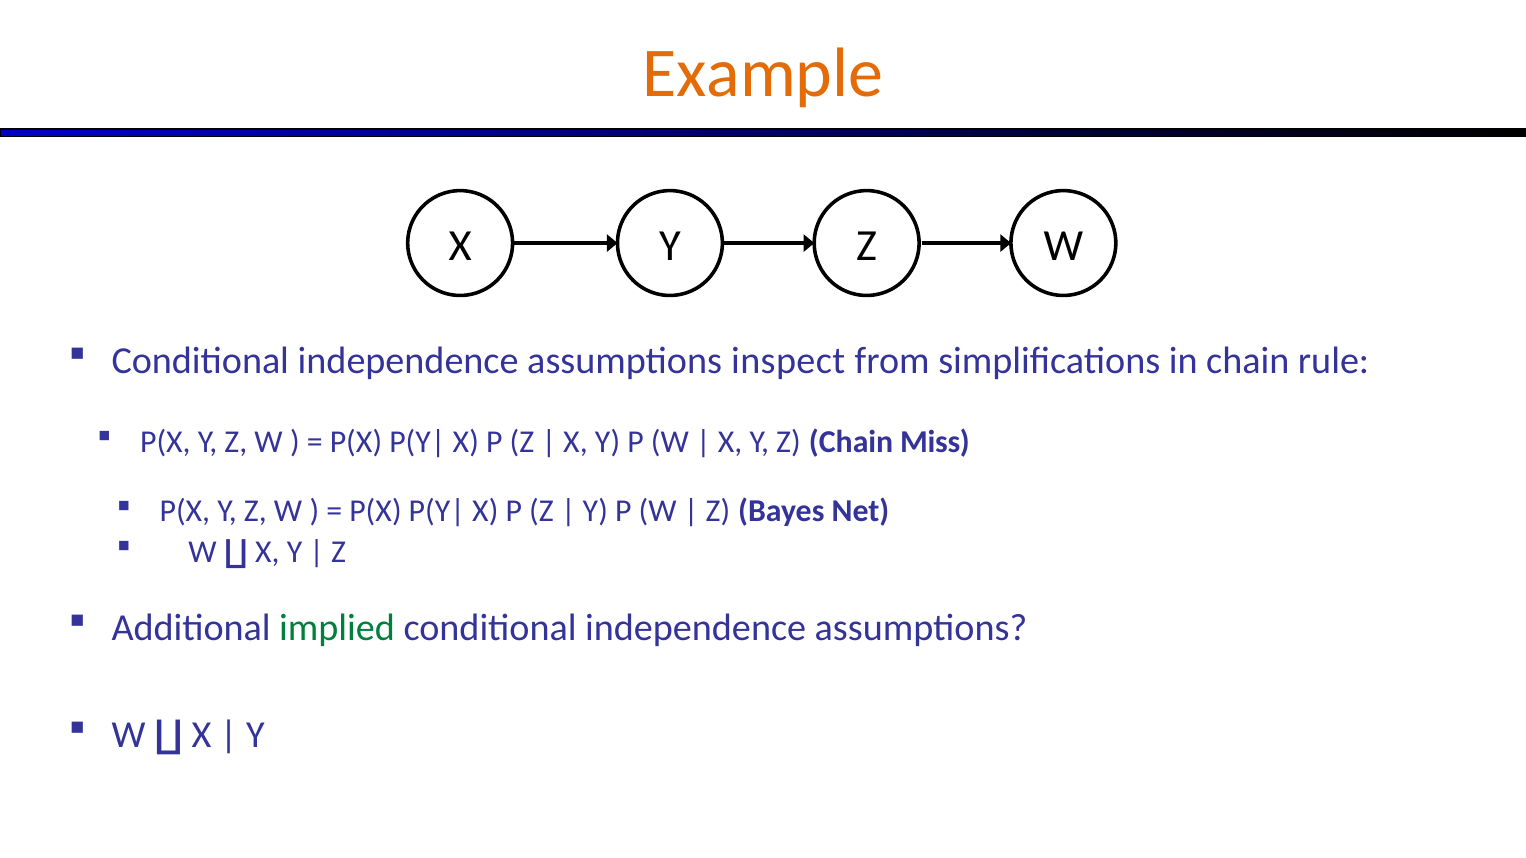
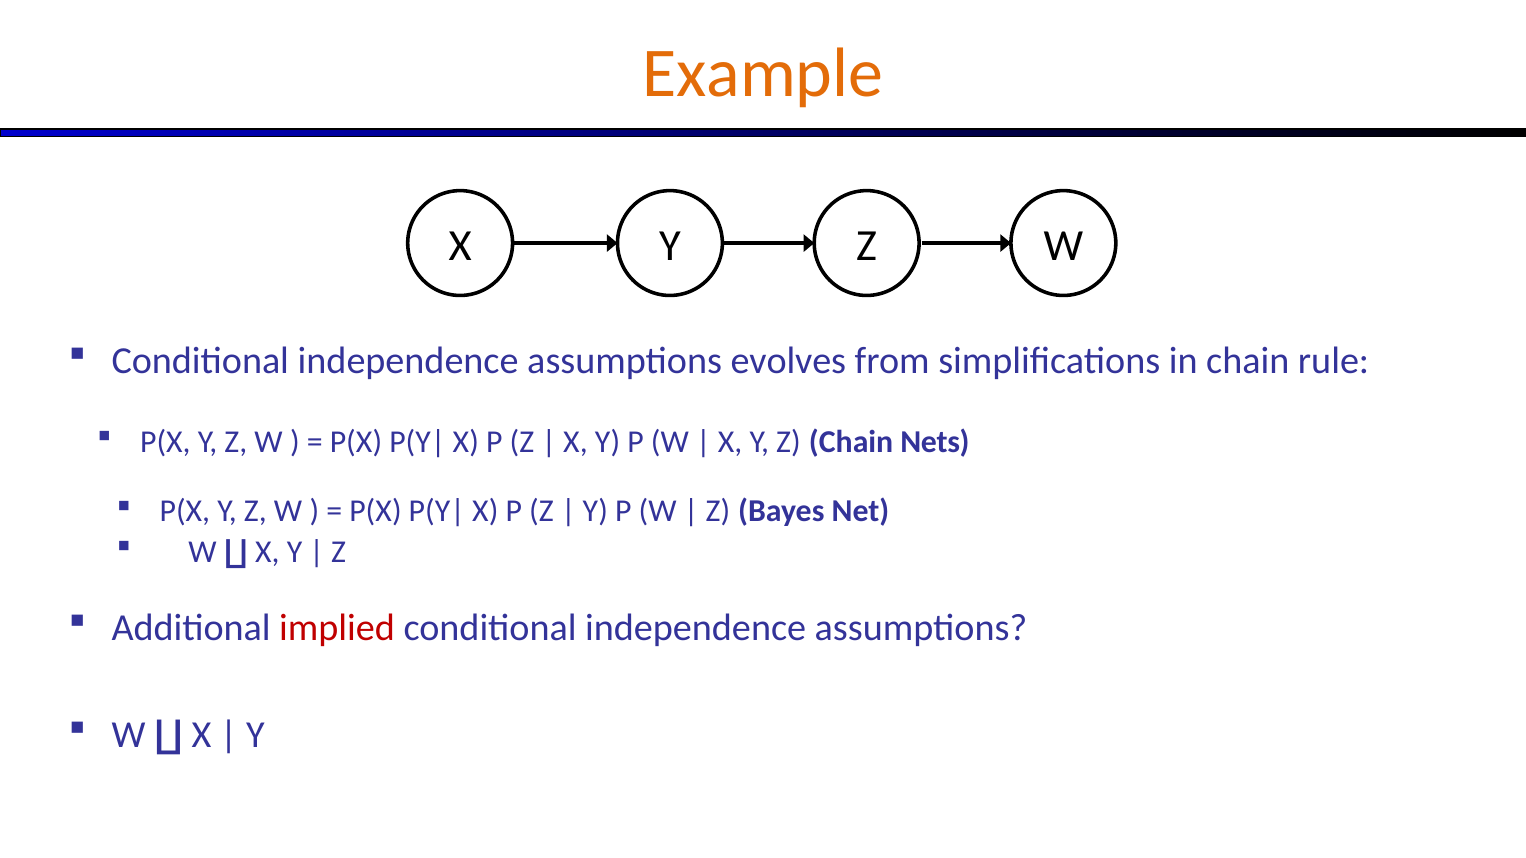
inspect: inspect -> evolves
Miss: Miss -> Nets
implied colour: green -> red
